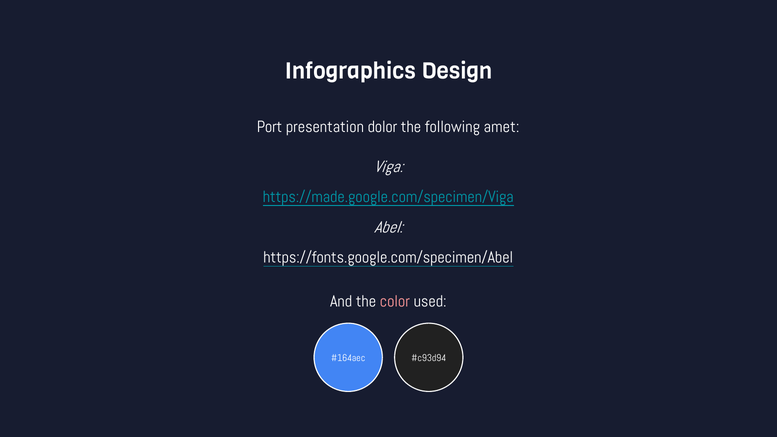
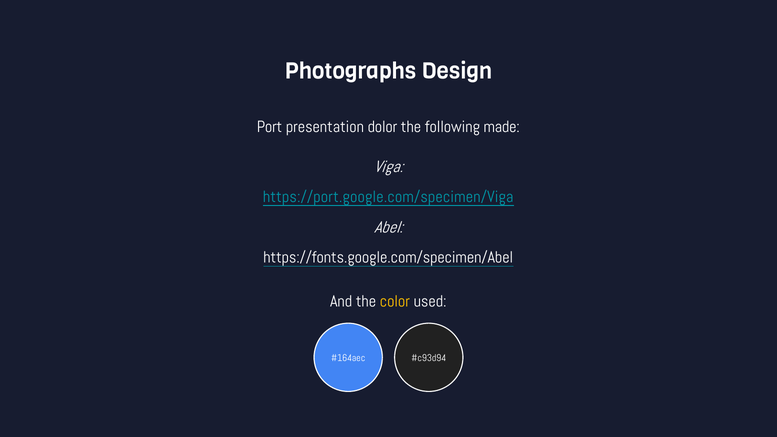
Infographics: Infographics -> Photographs
amet: amet -> made
https://made.google.com/specimen/Viga: https://made.google.com/specimen/Viga -> https://port.google.com/specimen/Viga
color colour: pink -> yellow
